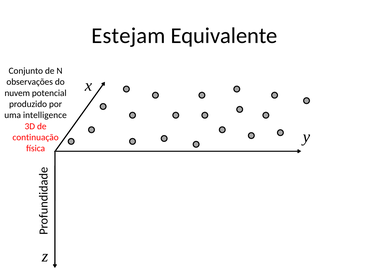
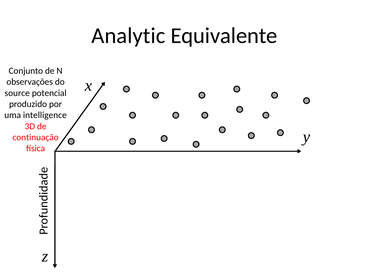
Estejam: Estejam -> Analytic
nuvem: nuvem -> source
